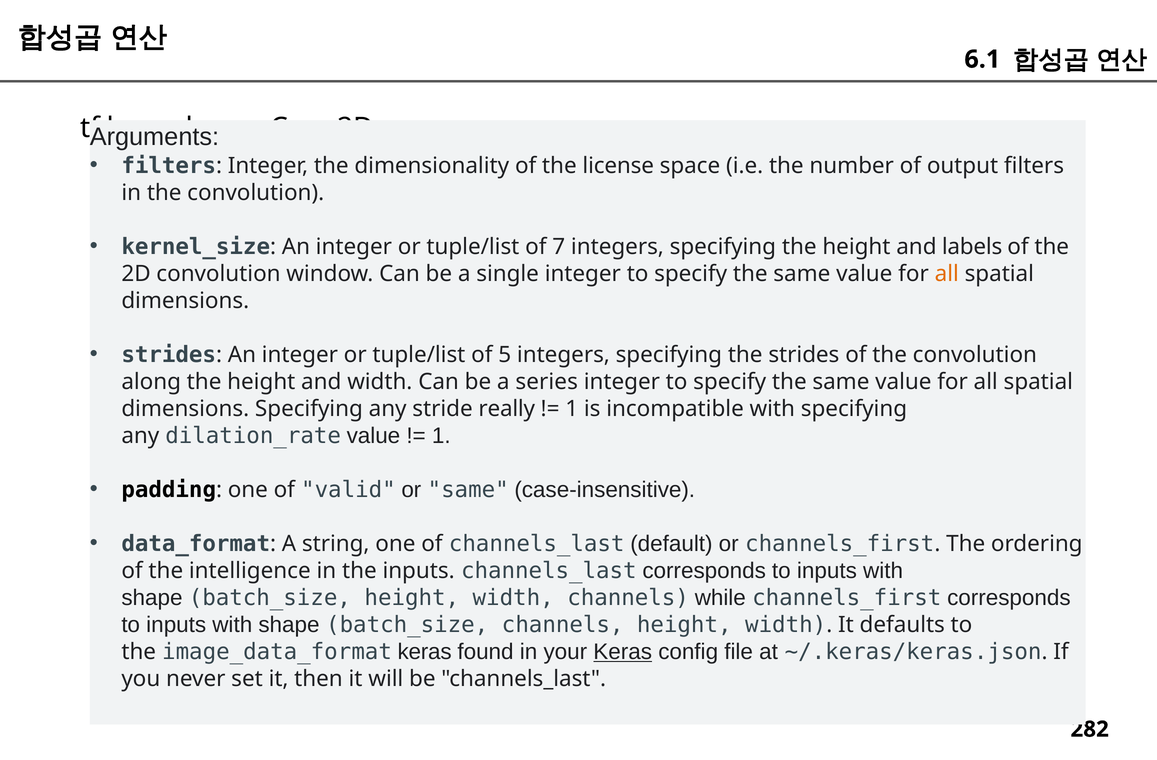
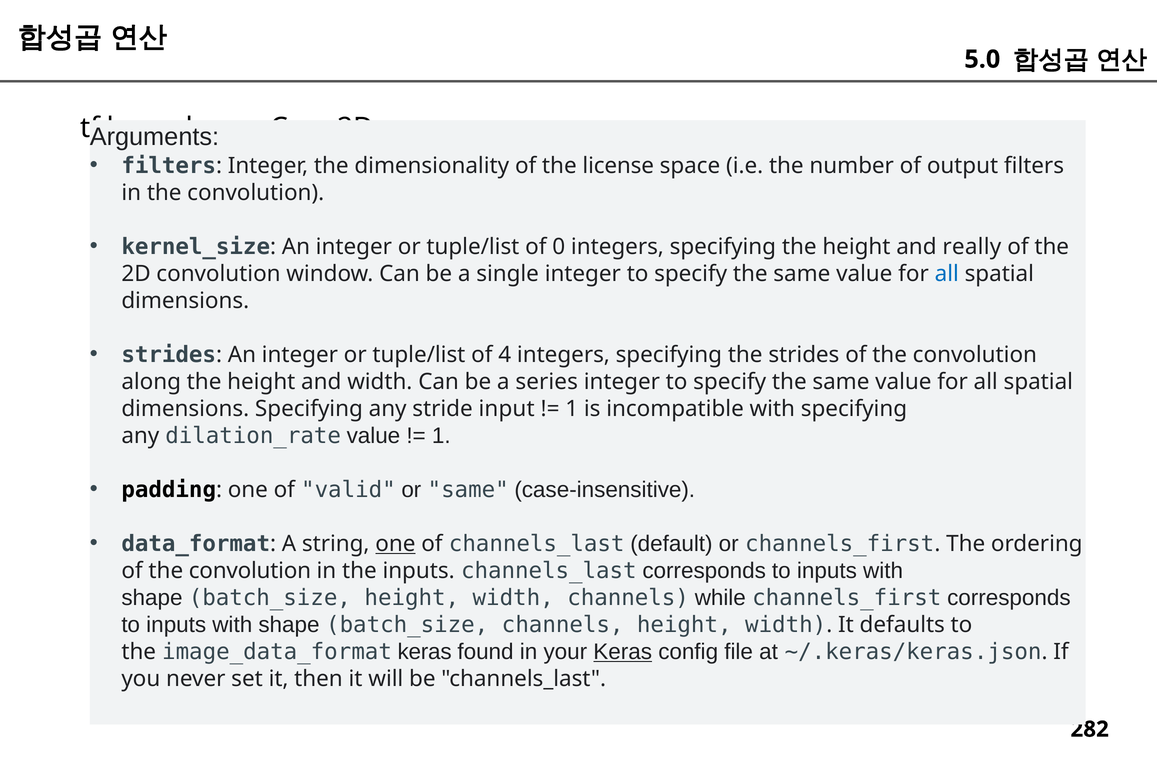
6.1: 6.1 -> 5.0
7: 7 -> 0
labels: labels -> really
all at (947, 274) colour: orange -> blue
5: 5 -> 4
really: really -> input
one at (395, 544) underline: none -> present
intelligence at (250, 571): intelligence -> convolution
